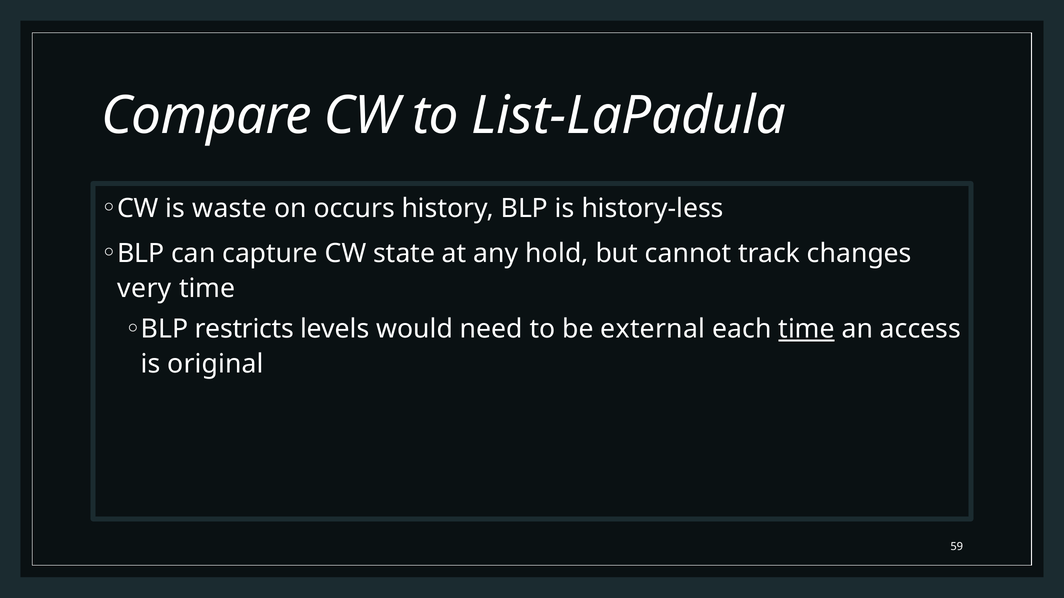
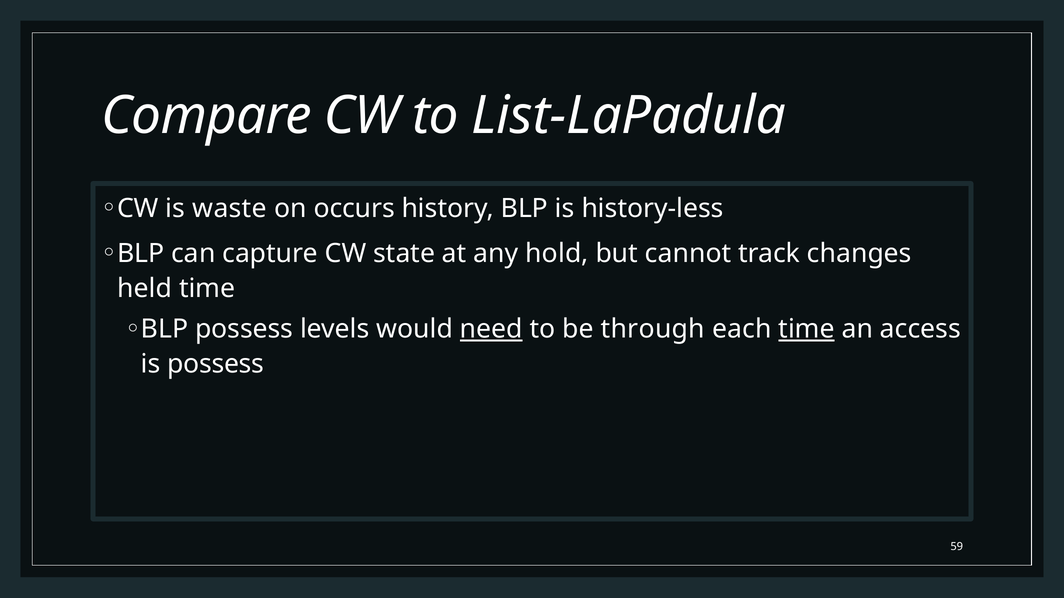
very: very -> held
BLP restricts: restricts -> possess
need underline: none -> present
external: external -> through
is original: original -> possess
